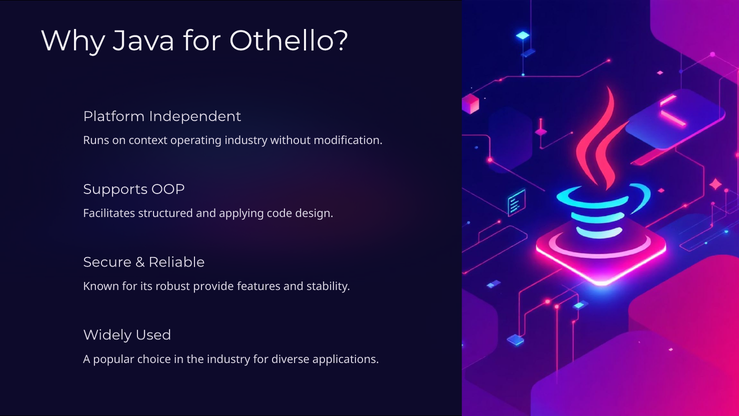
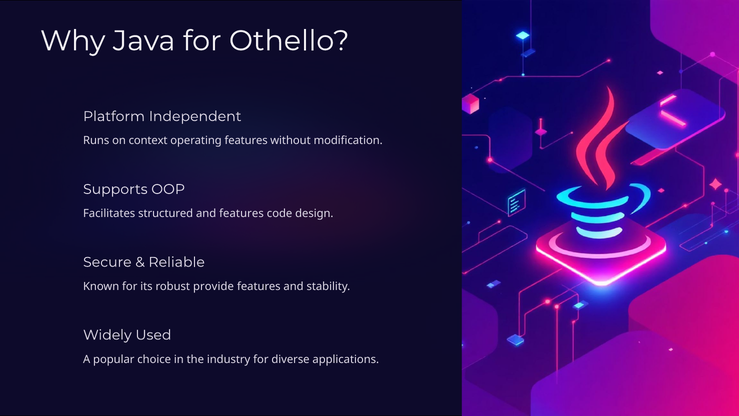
operating industry: industry -> features
and applying: applying -> features
